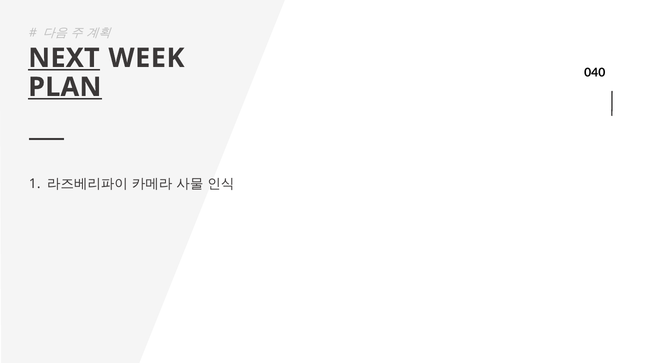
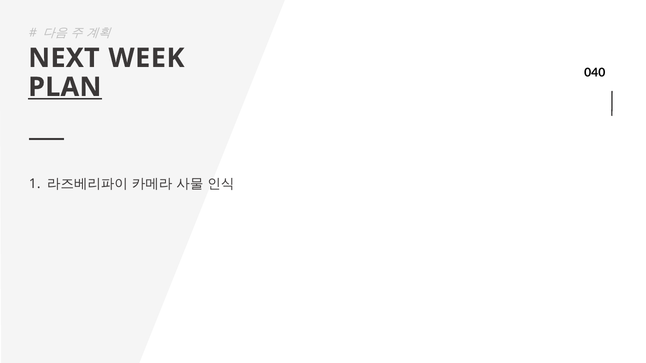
NEXT underline: present -> none
